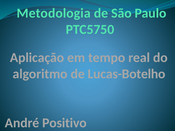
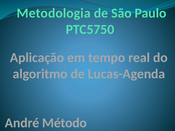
Lucas-Botelho: Lucas-Botelho -> Lucas-Agenda
Positivo: Positivo -> Método
